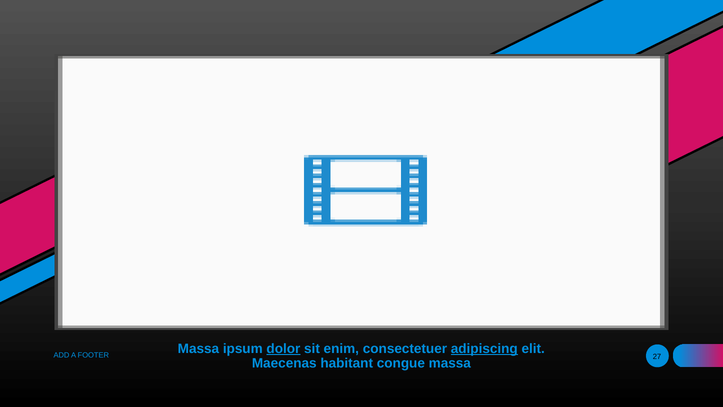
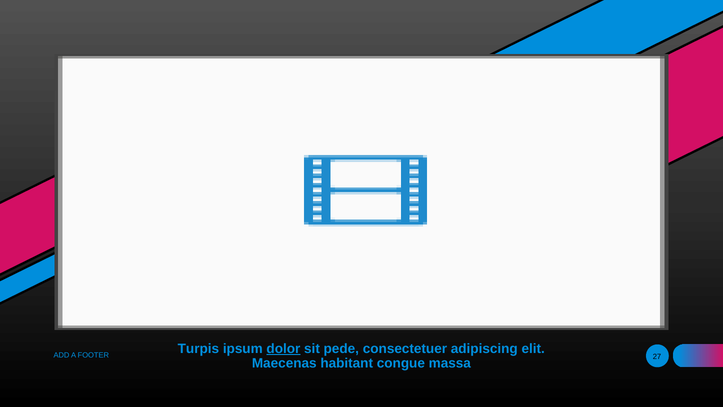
Massa at (198, 348): Massa -> Turpis
enim: enim -> pede
adipiscing underline: present -> none
